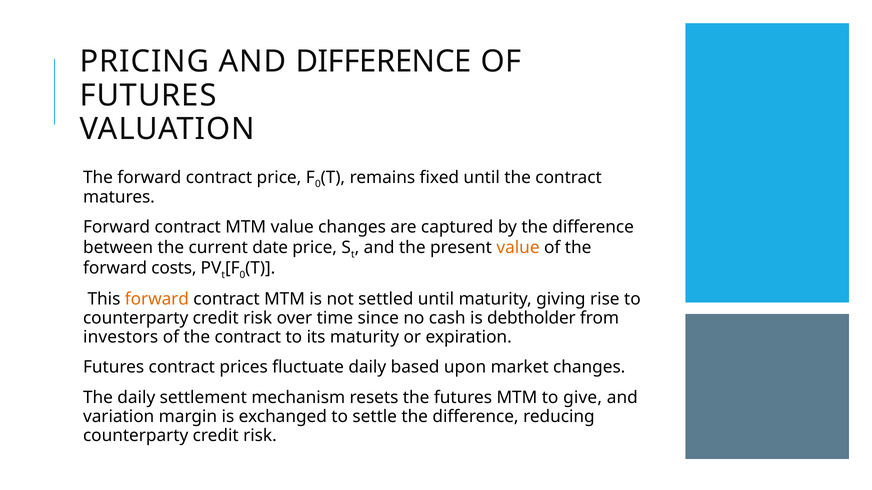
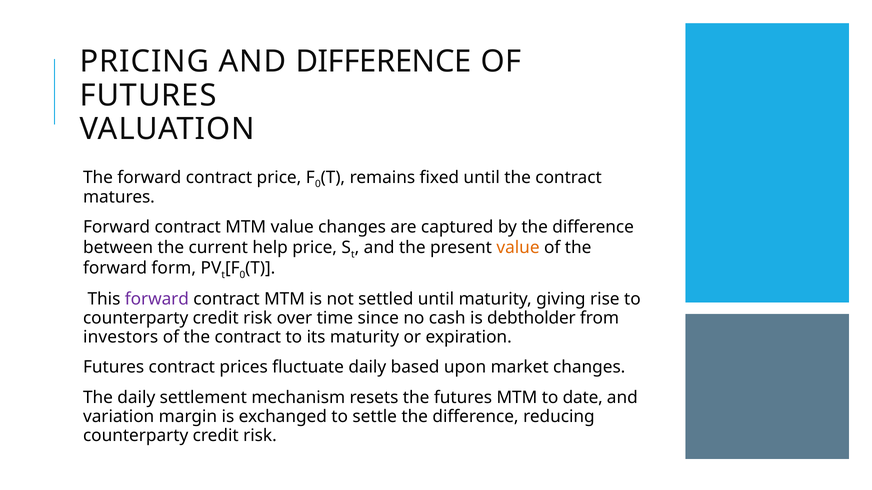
date: date -> help
costs: costs -> form
forward at (157, 299) colour: orange -> purple
give: give -> date
